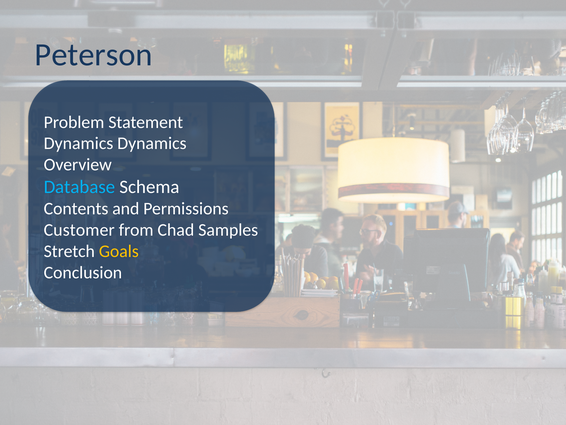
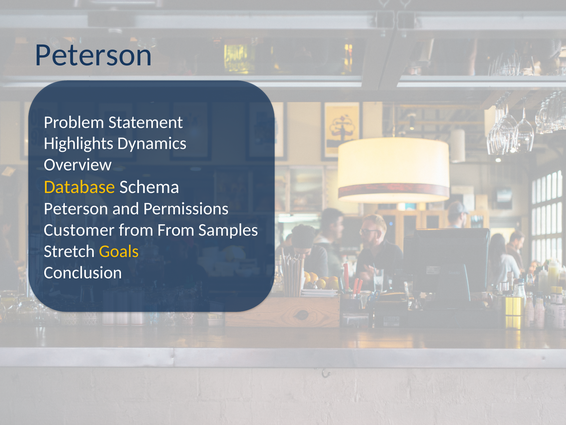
Dynamics at (79, 143): Dynamics -> Highlights
Database colour: light blue -> yellow
Contents at (76, 208): Contents -> Peterson
from Chad: Chad -> From
